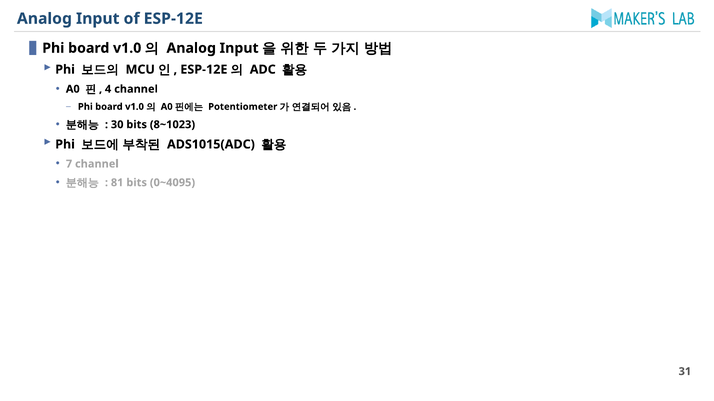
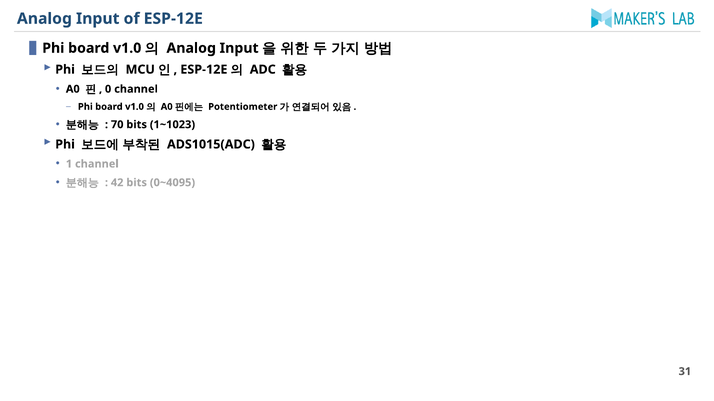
4: 4 -> 0
30: 30 -> 70
8~1023: 8~1023 -> 1~1023
7: 7 -> 1
81: 81 -> 42
